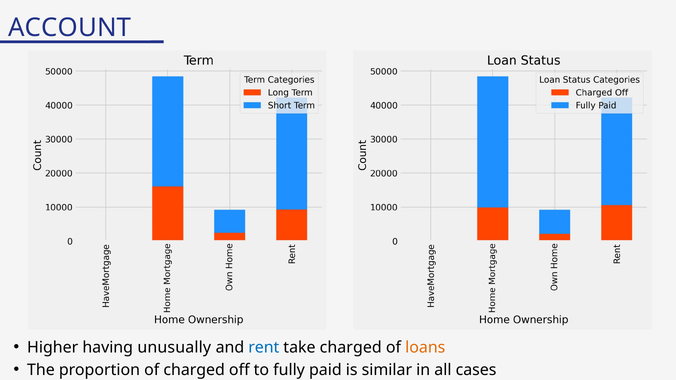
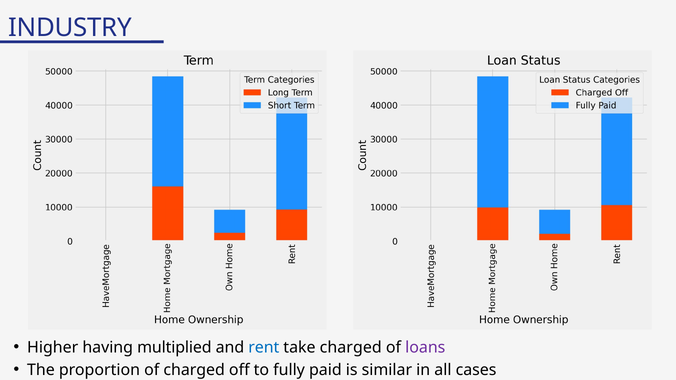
ACCOUNT: ACCOUNT -> INDUSTRY
unusually: unusually -> multiplied
loans colour: orange -> purple
